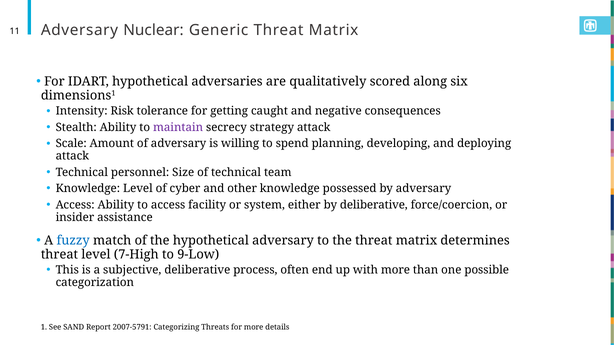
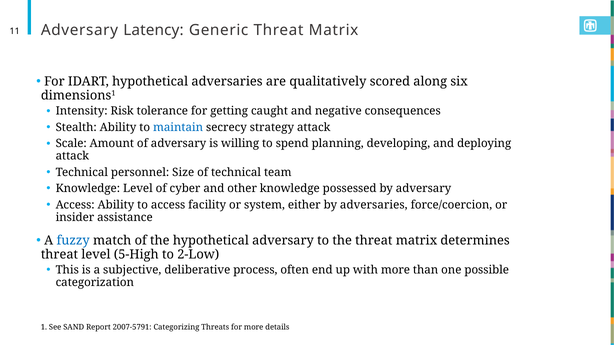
Nuclear: Nuclear -> Latency
maintain colour: purple -> blue
by deliberative: deliberative -> adversaries
7-High: 7-High -> 5-High
9-Low: 9-Low -> 2-Low
